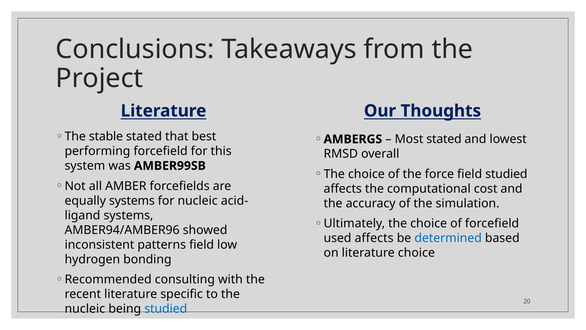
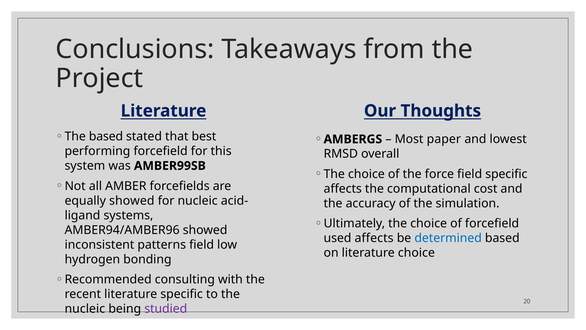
The stable: stable -> based
Most stated: stated -> paper
field studied: studied -> specific
equally systems: systems -> showed
studied at (166, 309) colour: blue -> purple
